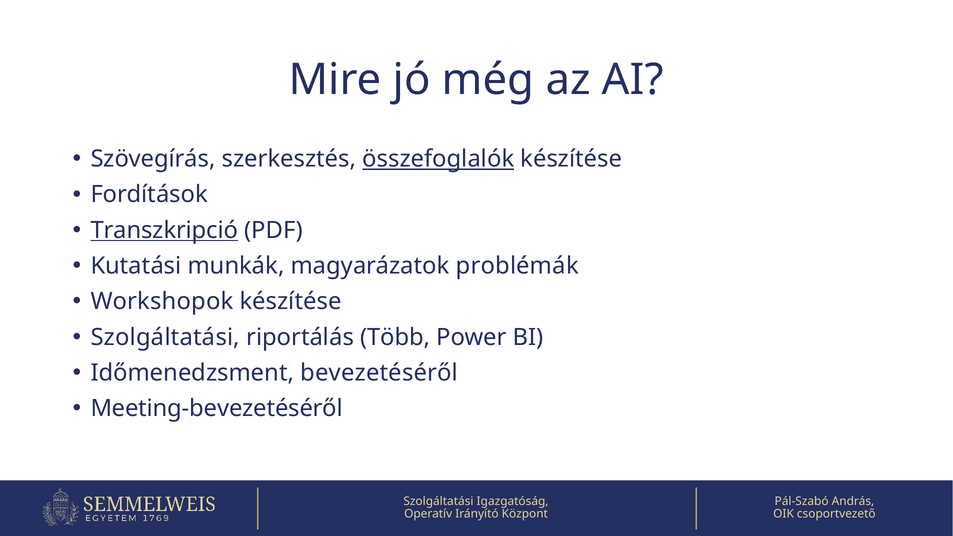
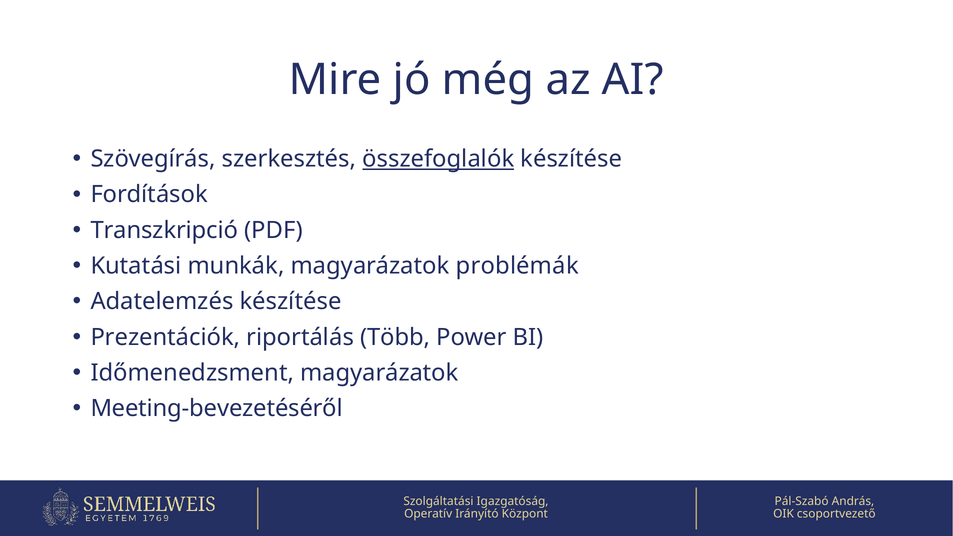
Transzkripció underline: present -> none
Workshopok: Workshopok -> Adatelemzés
Szolgáltatási at (165, 337): Szolgáltatási -> Prezentációk
Időmenedzsment bevezetéséről: bevezetéséről -> magyarázatok
